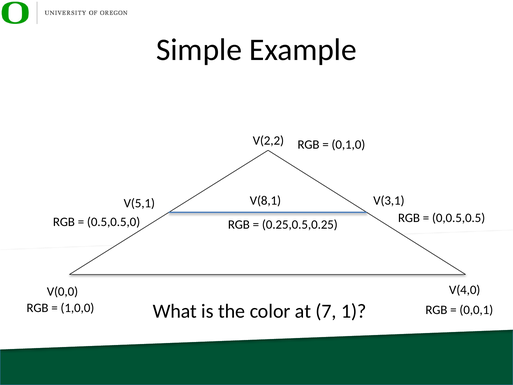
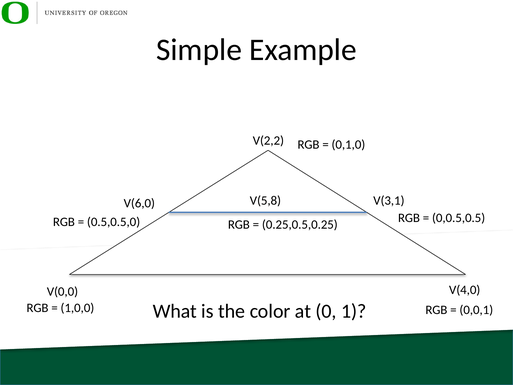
V(8,1: V(8,1 -> V(5,8
V(5,1: V(5,1 -> V(6,0
7: 7 -> 0
